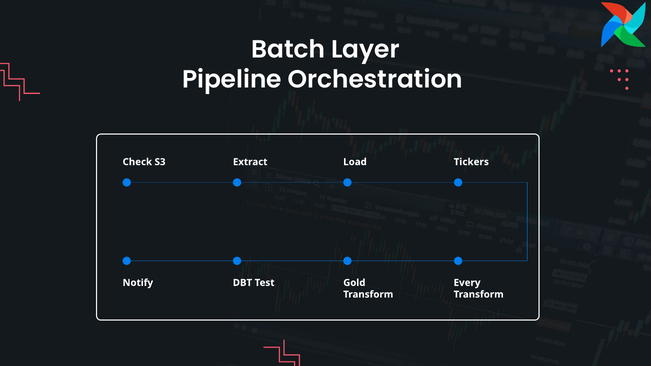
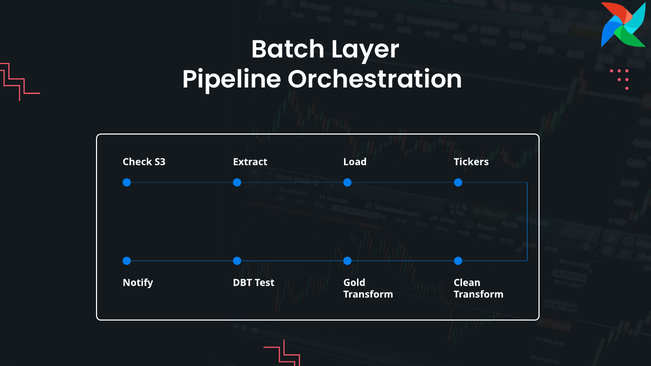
Every: Every -> Clean
